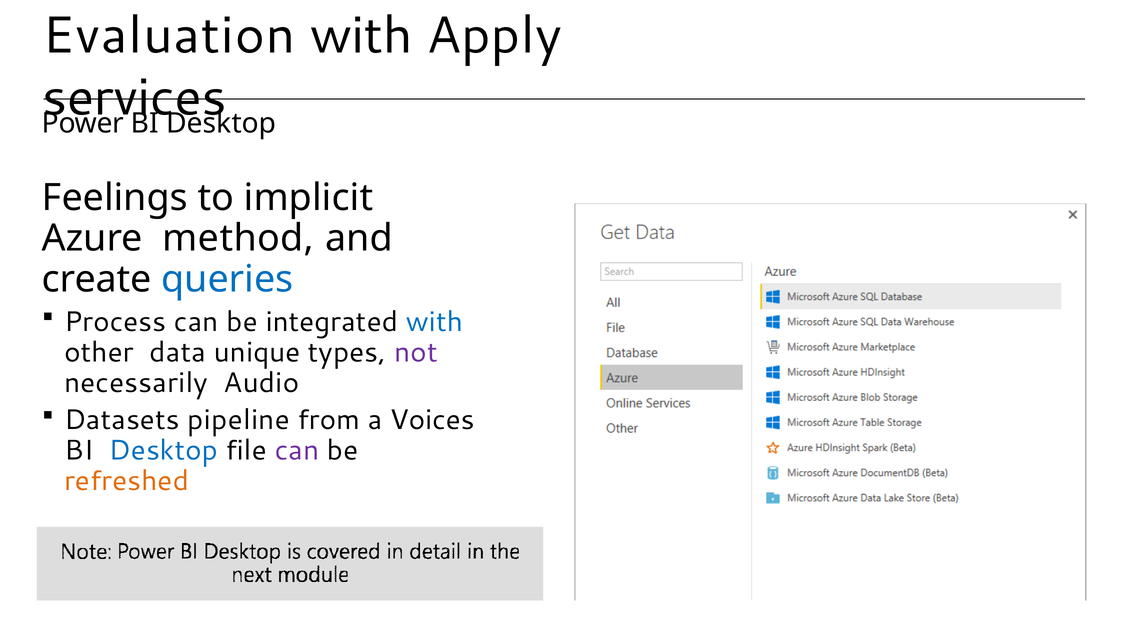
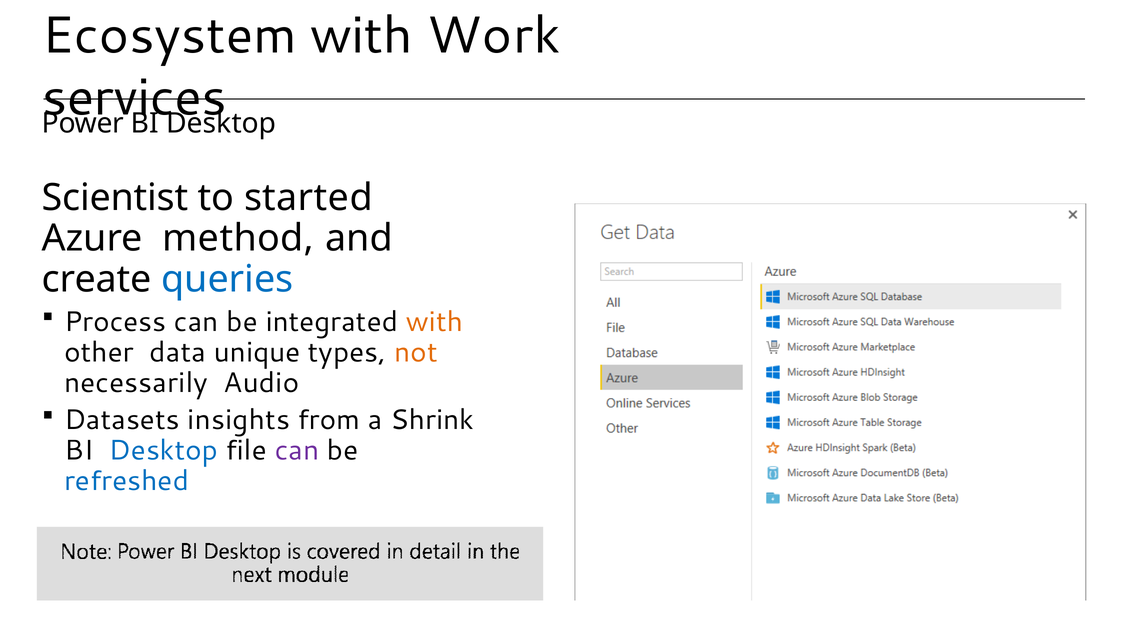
Evaluation: Evaluation -> Ecosystem
Apply: Apply -> Work
Feelings: Feelings -> Scientist
implicit: implicit -> started
with at (434, 322) colour: blue -> orange
not colour: purple -> orange
pipeline: pipeline -> insights
Voices: Voices -> Shrink
refreshed colour: orange -> blue
